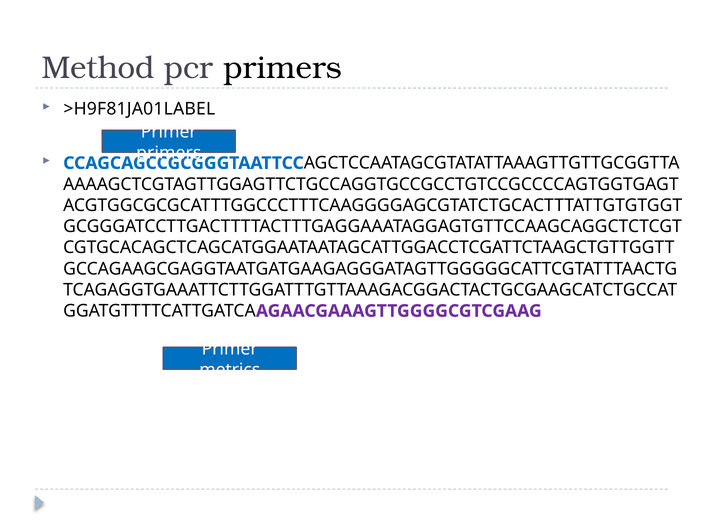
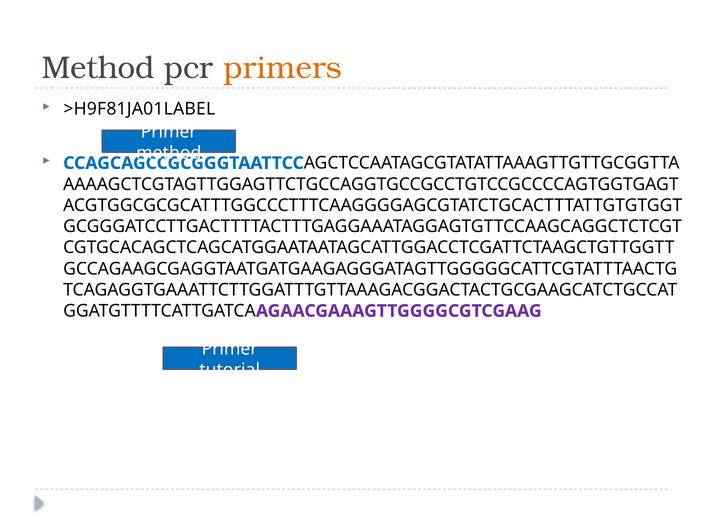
primers at (283, 68) colour: black -> orange
primers at (169, 153): primers -> method
metrics: metrics -> tutorial
